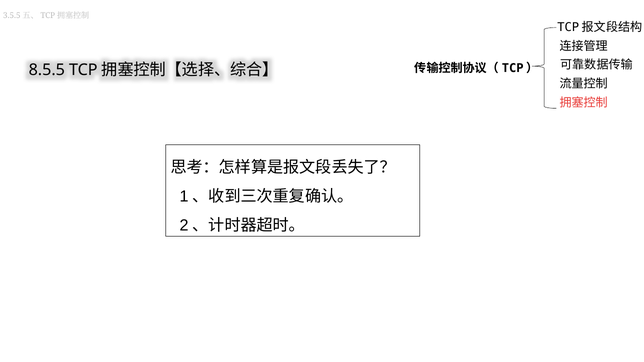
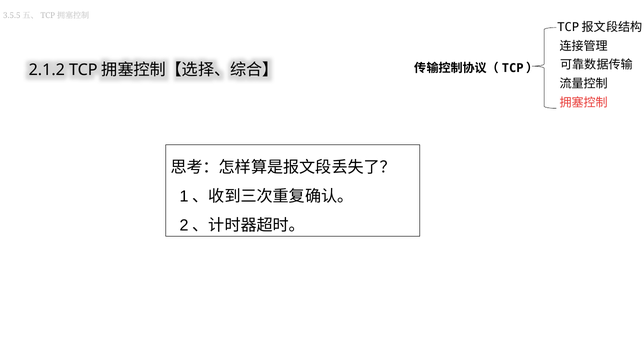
8.5.5: 8.5.5 -> 2.1.2
